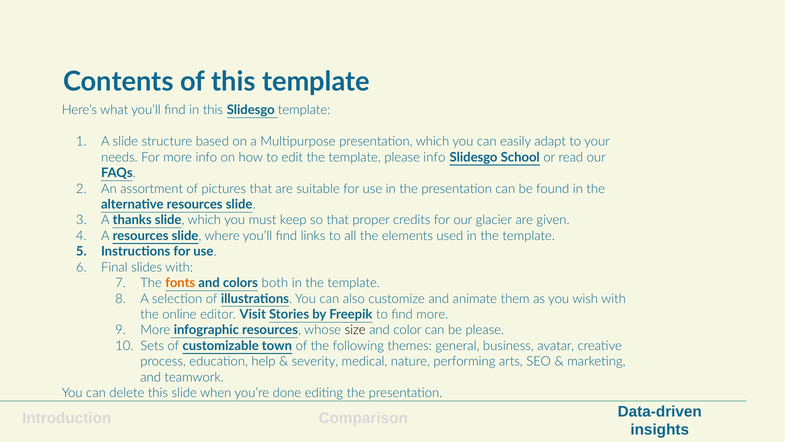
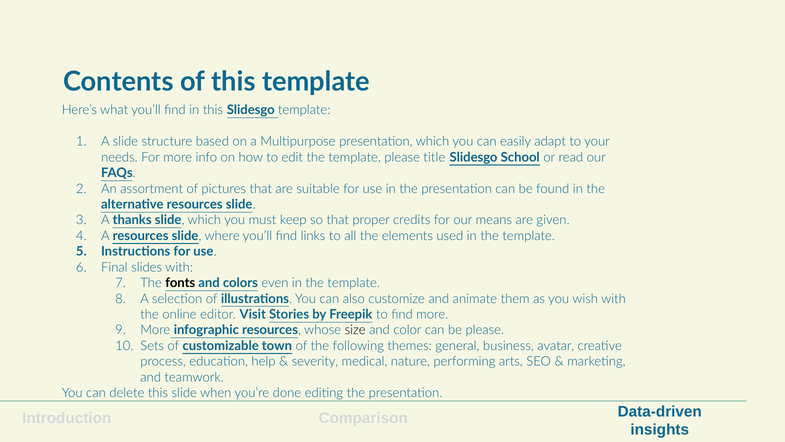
please info: info -> title
glacier: glacier -> means
fonts colour: orange -> black
both: both -> even
